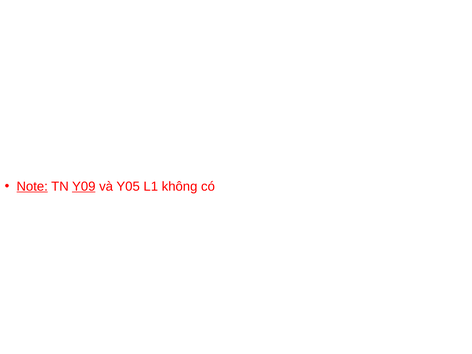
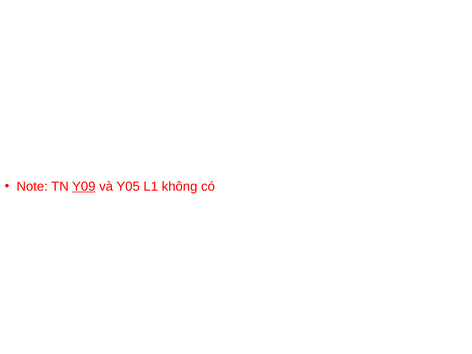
Note underline: present -> none
